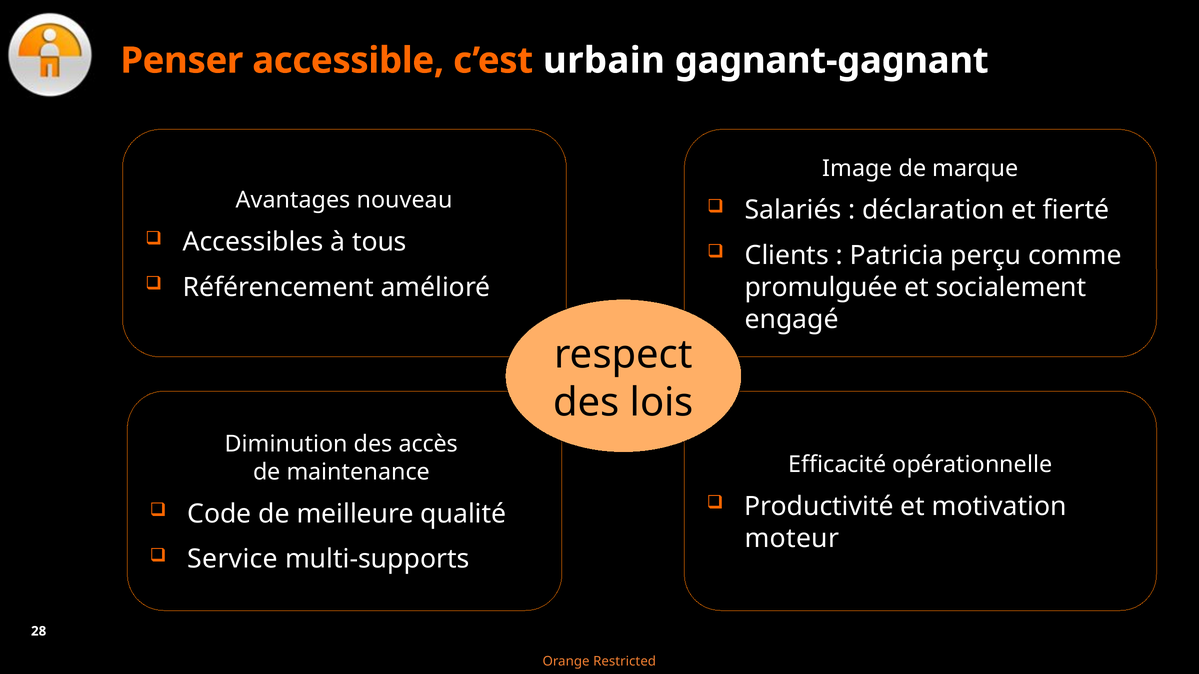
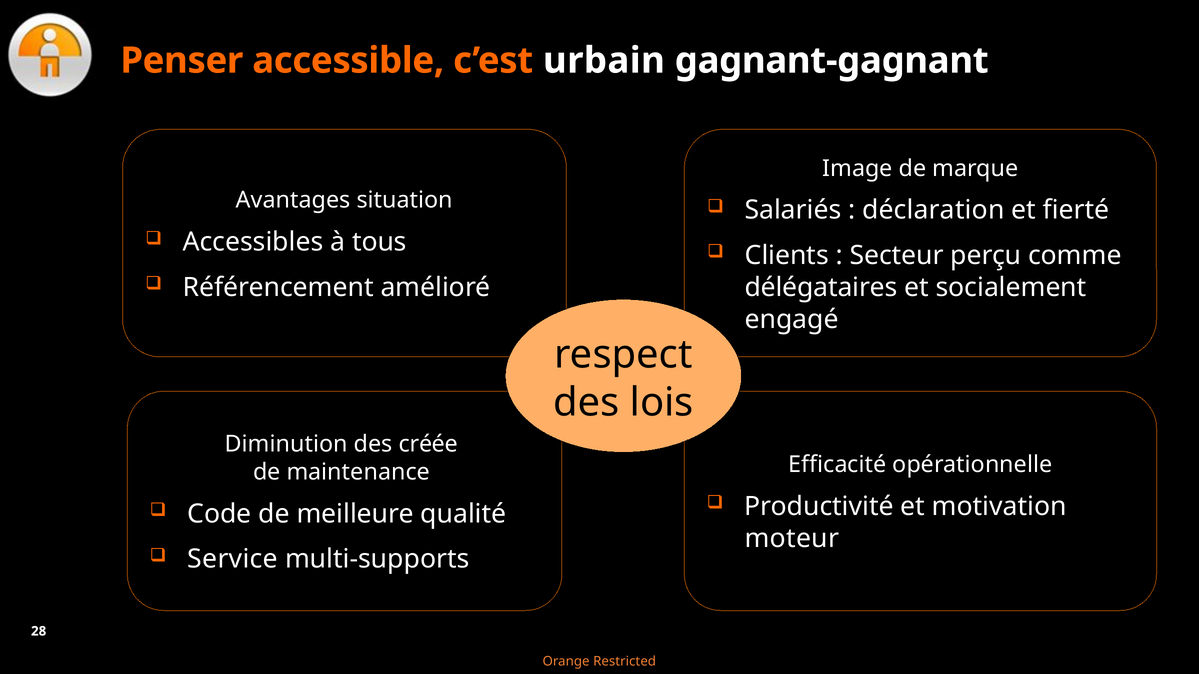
nouveau: nouveau -> situation
Patricia: Patricia -> Secteur
promulguée: promulguée -> délégataires
accès: accès -> créée
